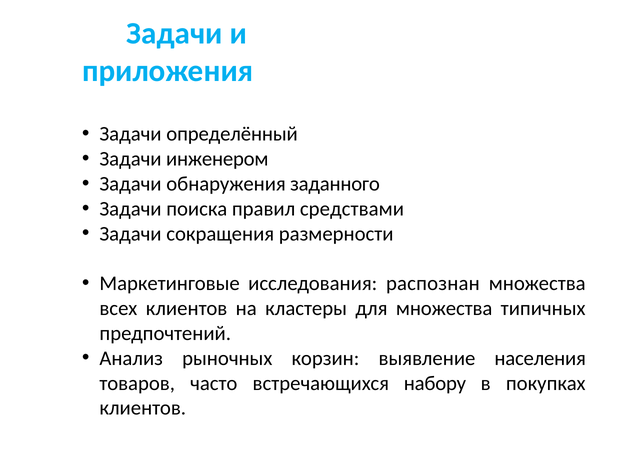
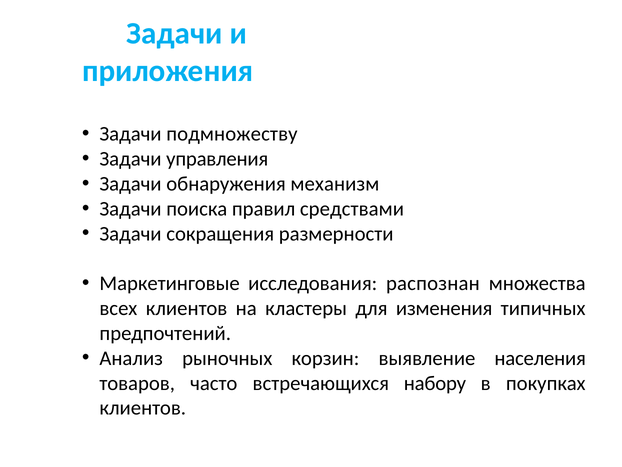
определённый: определённый -> подмножеству
инженером: инженером -> управления
заданного: заданного -> механизм
для множества: множества -> изменения
